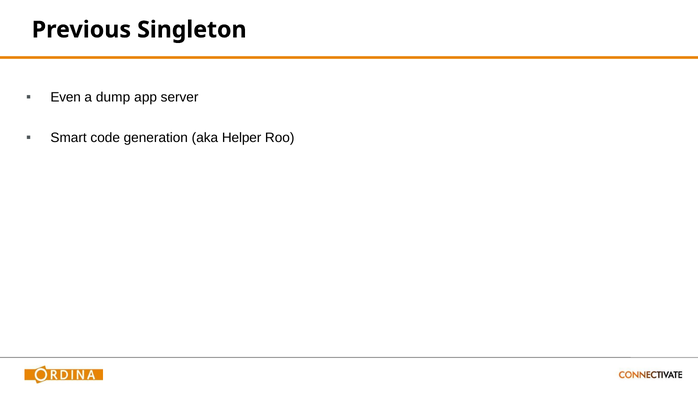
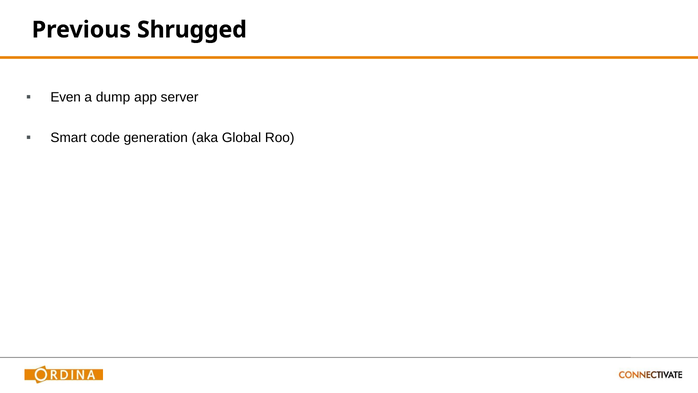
Singleton: Singleton -> Shrugged
Helper: Helper -> Global
